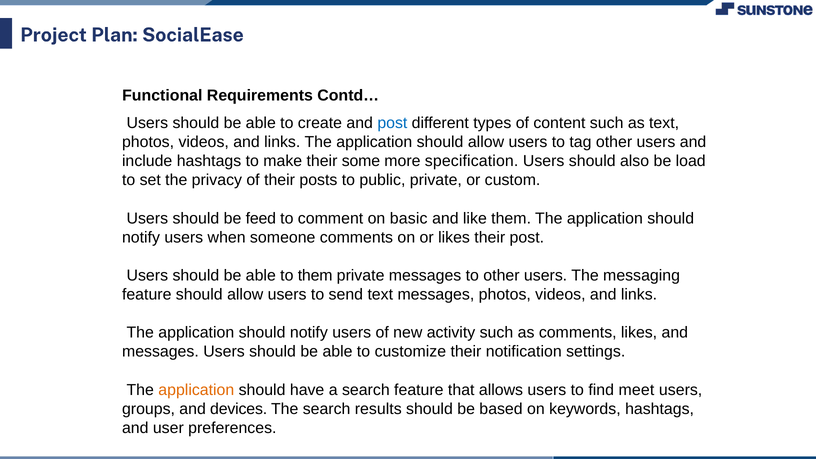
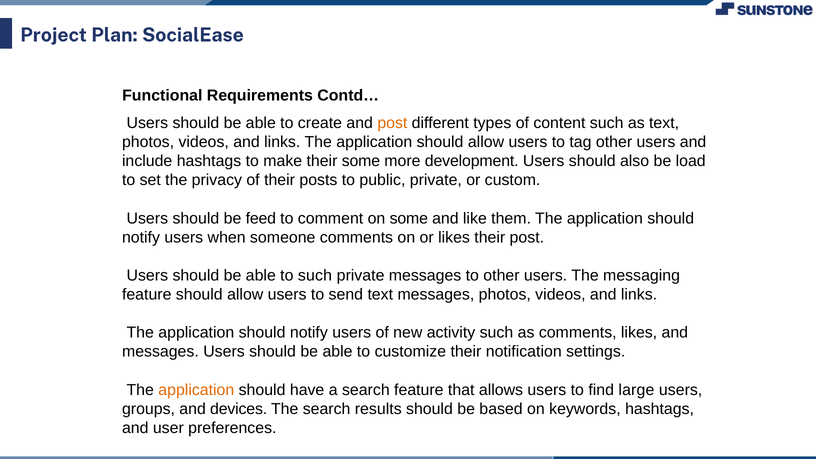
post at (392, 123) colour: blue -> orange
specification: specification -> development
on basic: basic -> some
to them: them -> such
meet: meet -> large
